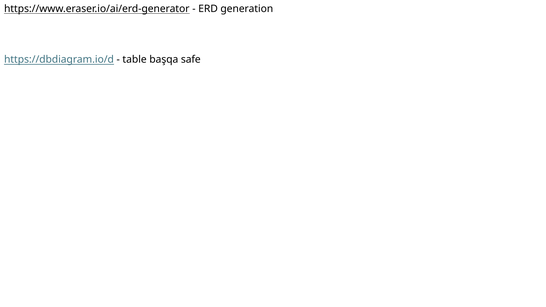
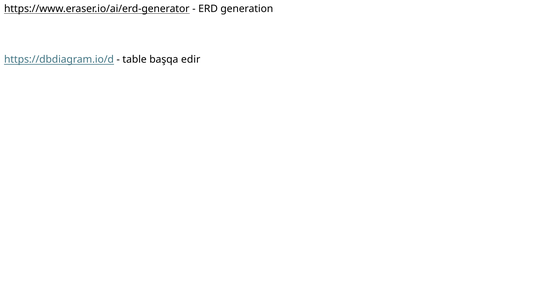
safe: safe -> edir
